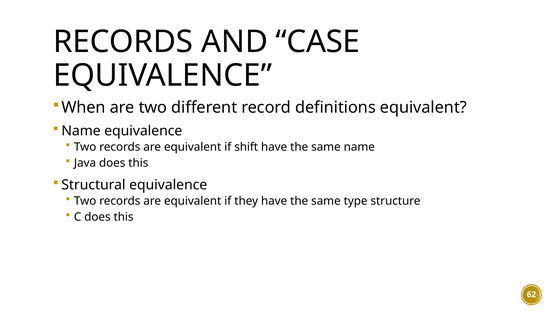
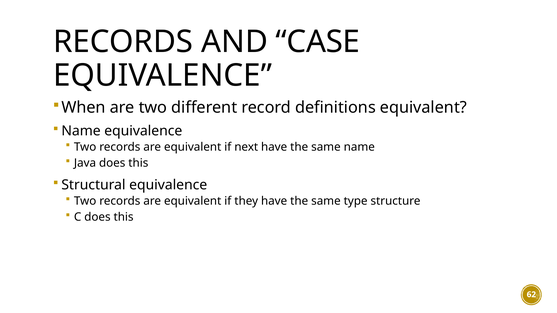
shift: shift -> next
